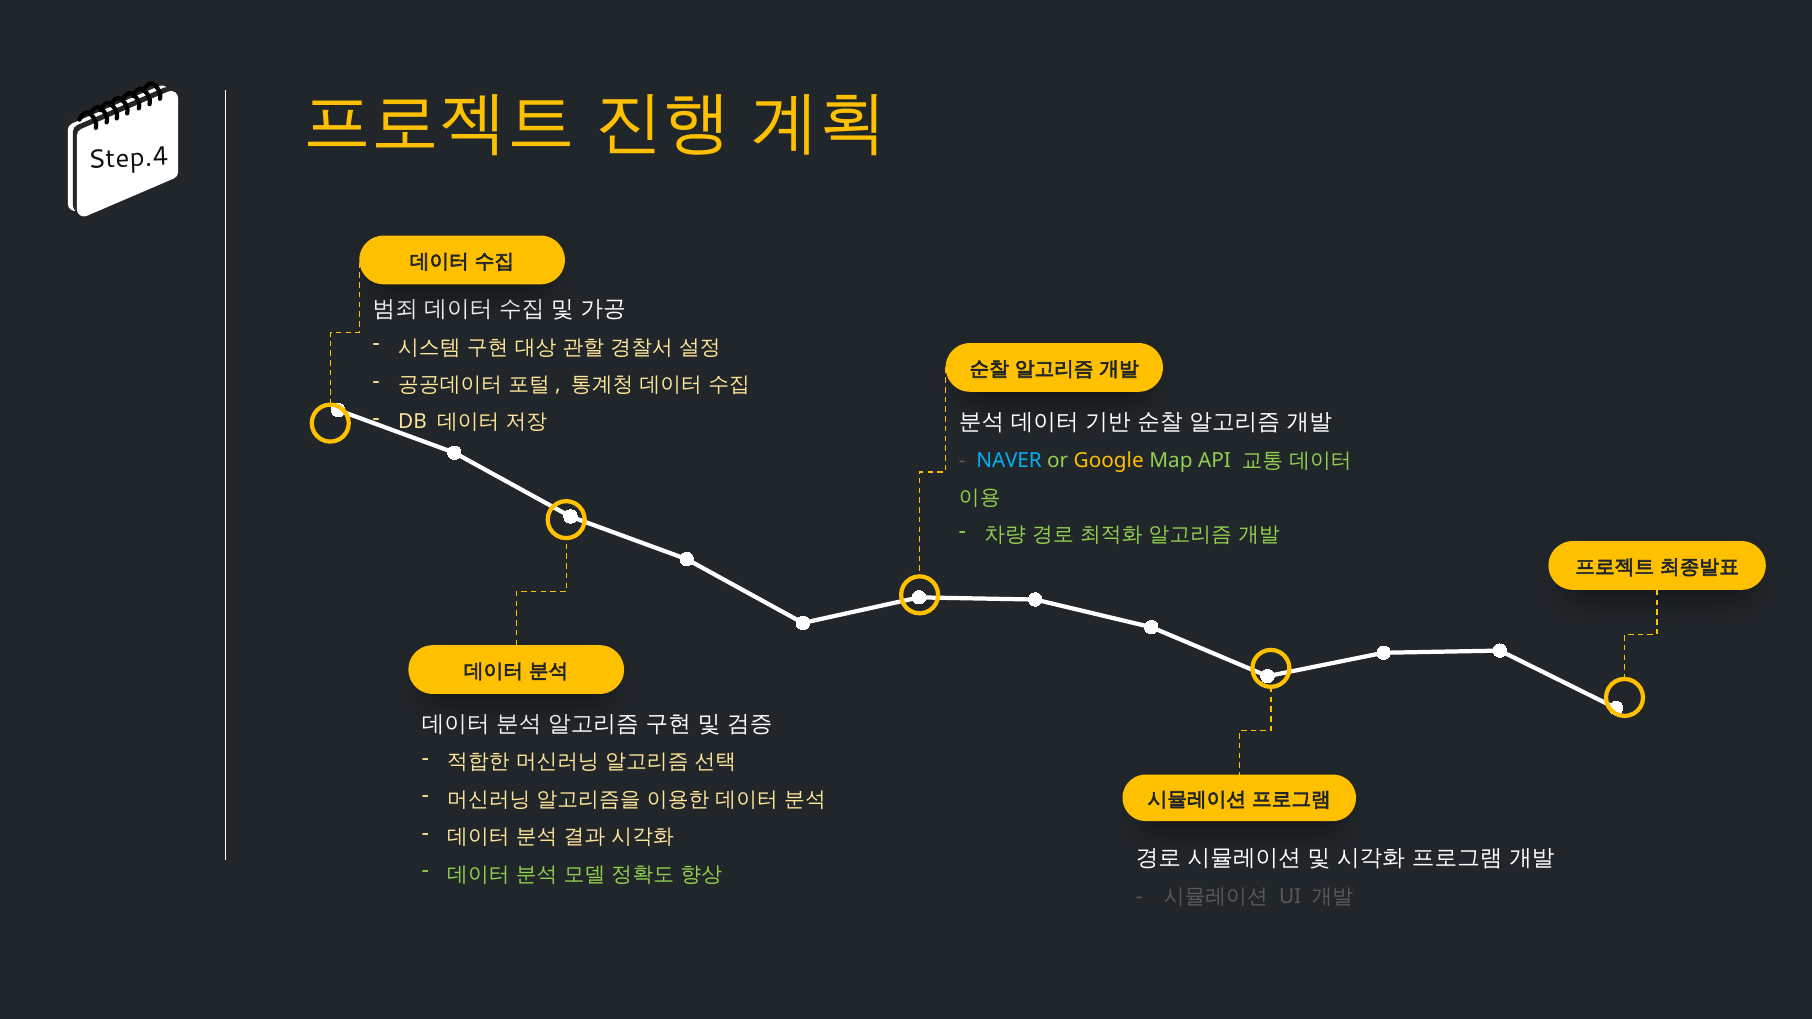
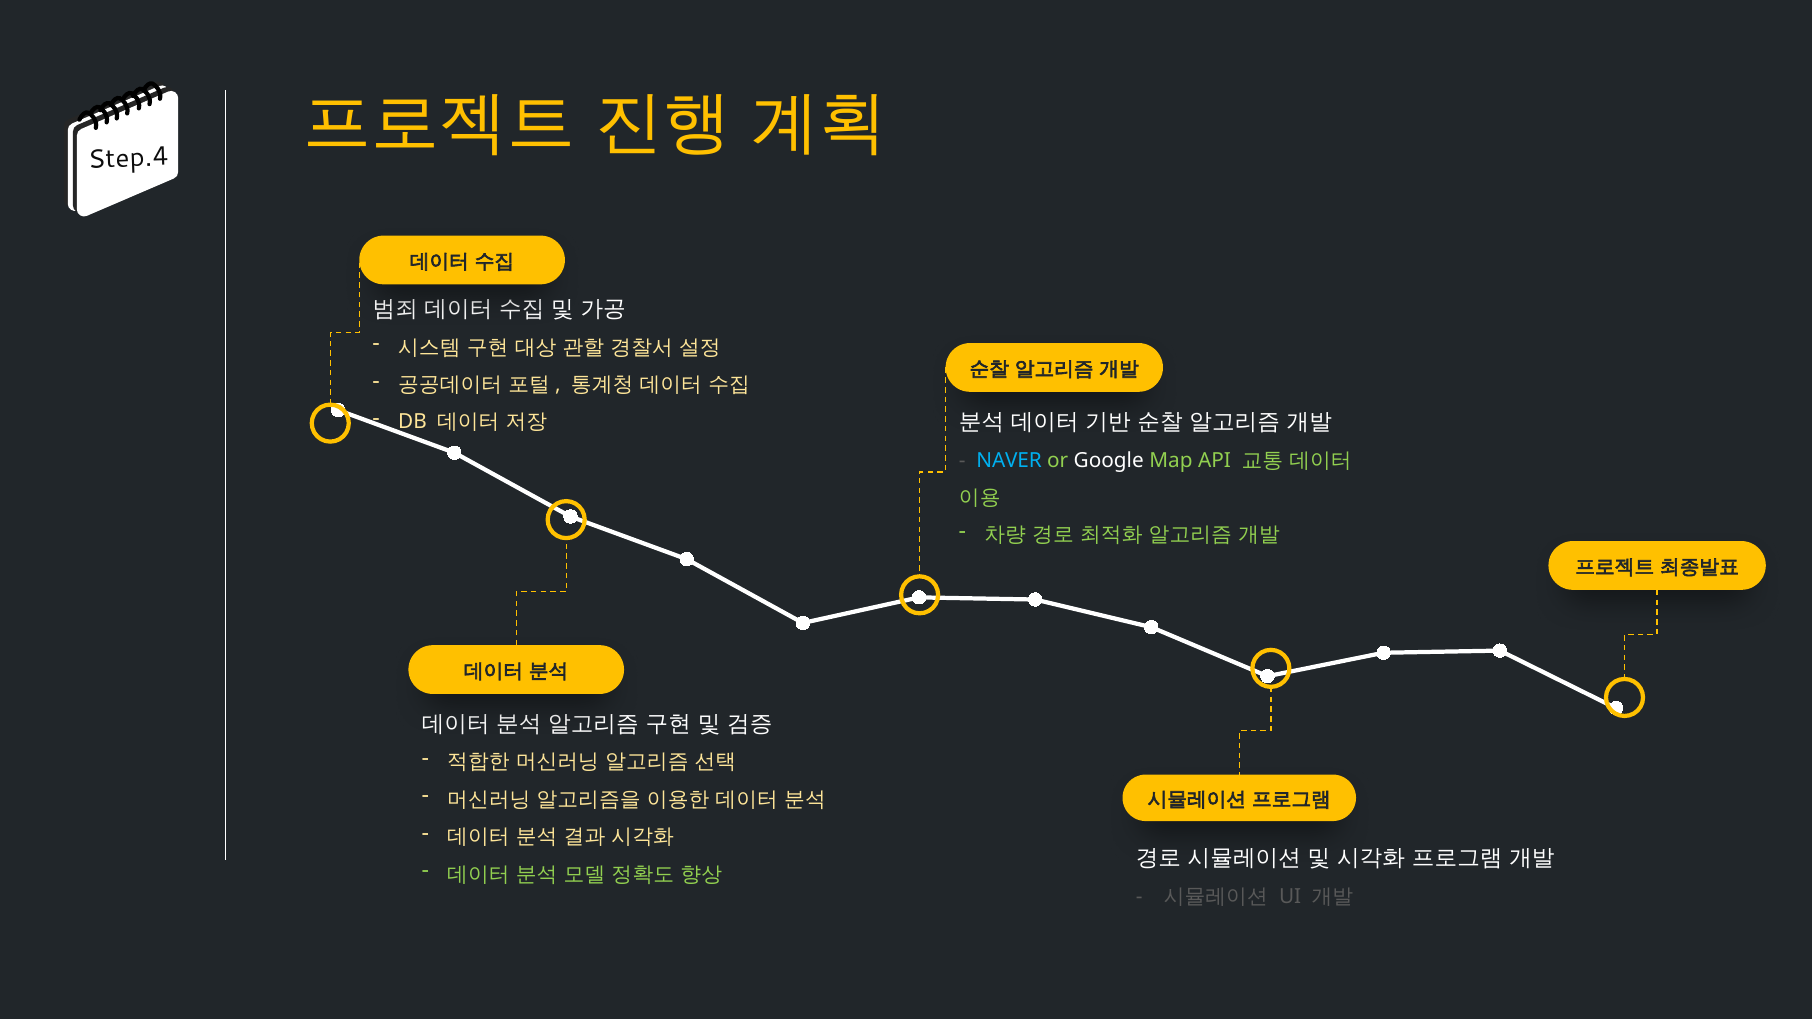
Google colour: yellow -> white
